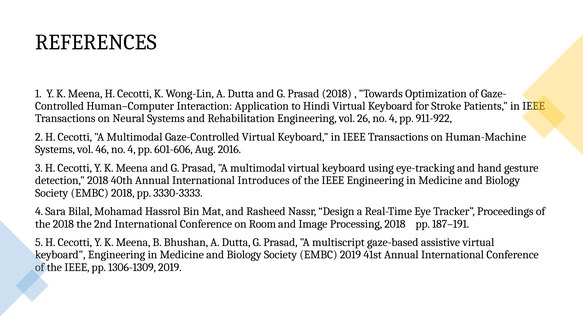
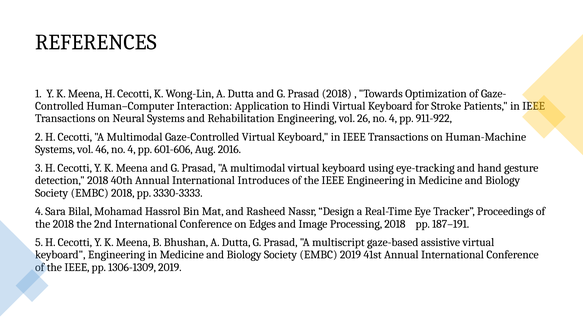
Room: Room -> Edges
